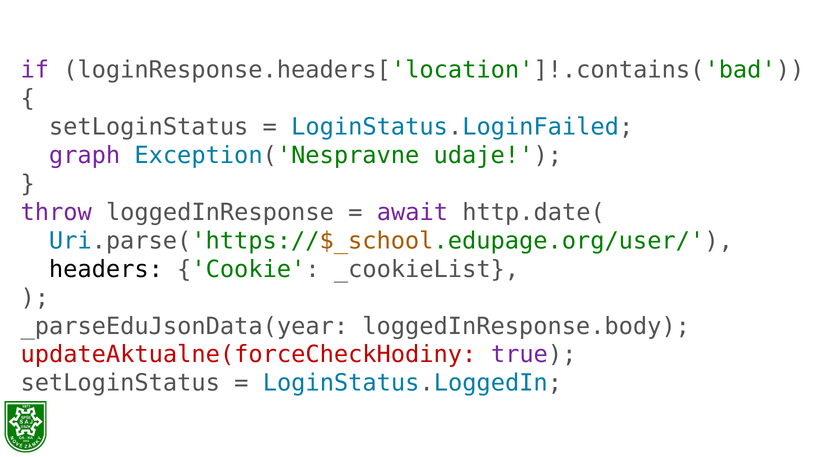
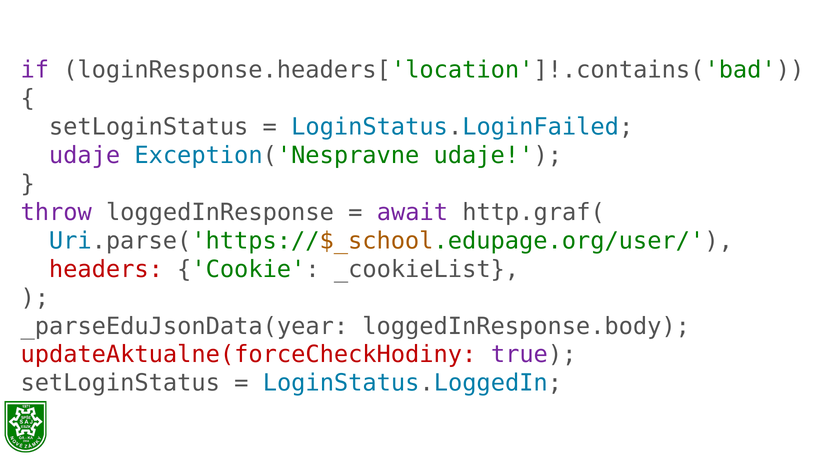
graph at (85, 156): graph -> udaje
http.date(: http.date( -> http.graf(
headers colour: black -> red
